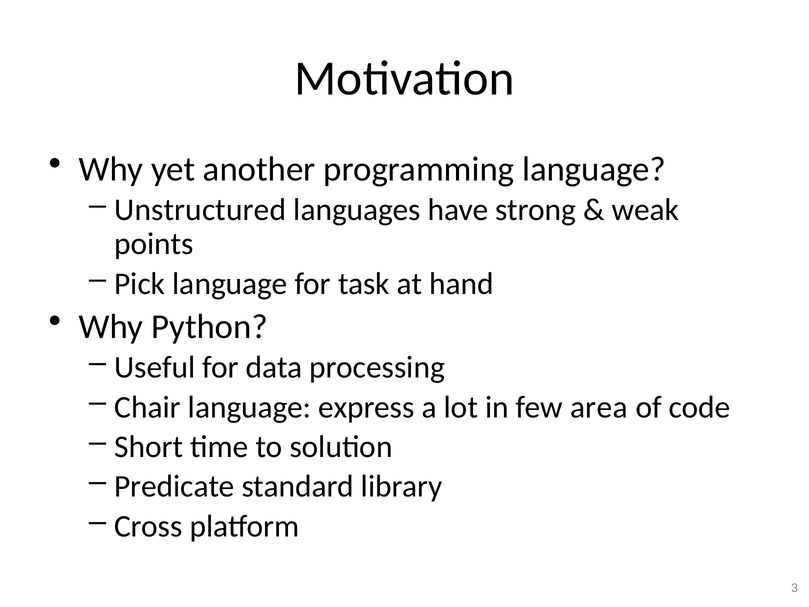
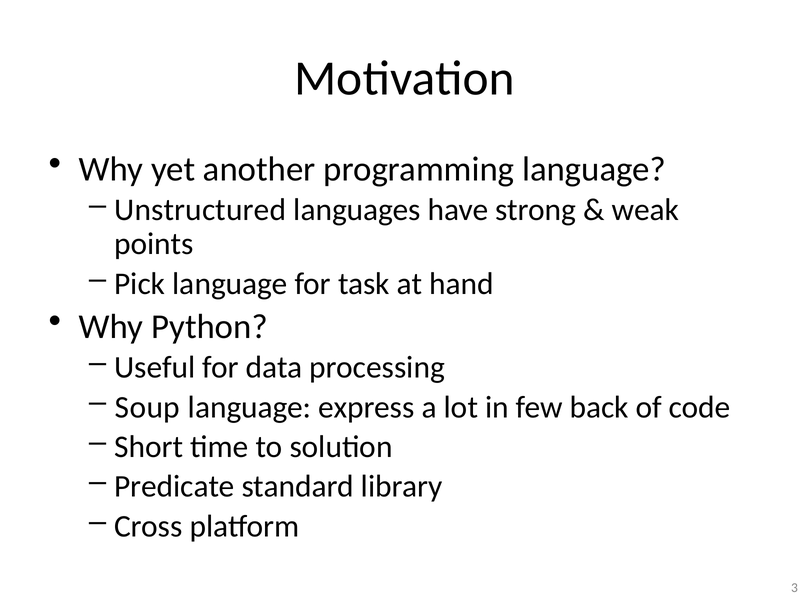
Chair: Chair -> Soup
area: area -> back
